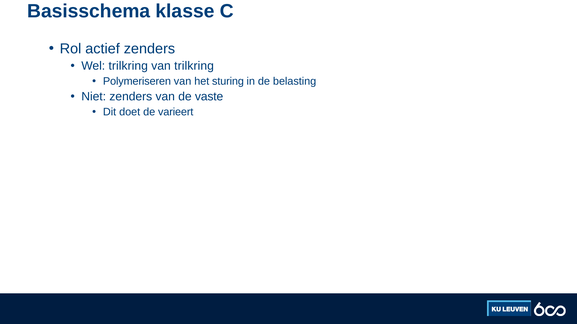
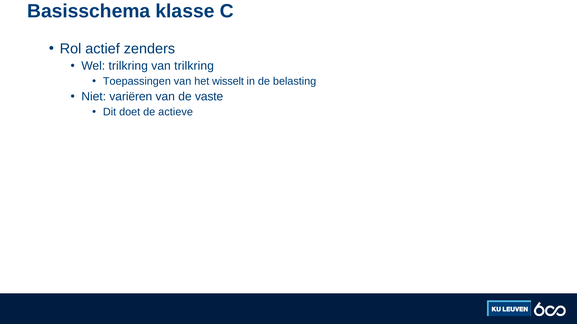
Polymeriseren: Polymeriseren -> Toepassingen
sturing: sturing -> wisselt
Niet zenders: zenders -> variëren
varieert: varieert -> actieve
